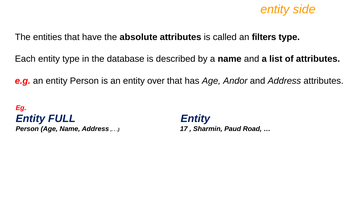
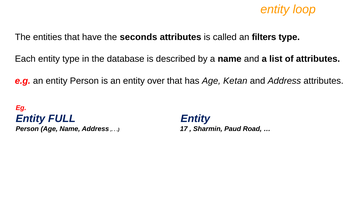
side: side -> loop
absolute: absolute -> seconds
Andor: Andor -> Ketan
